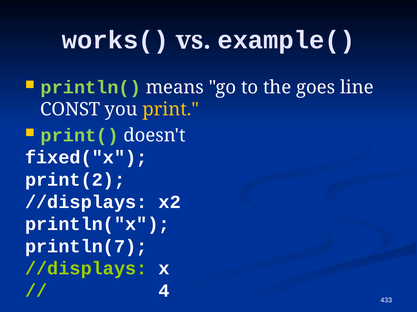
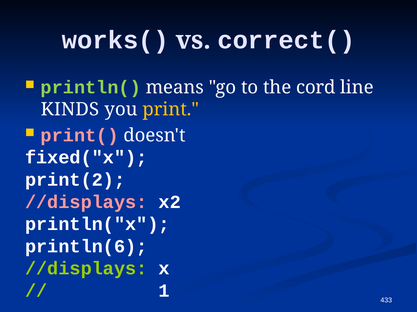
example(: example( -> correct(
goes: goes -> cord
CONST: CONST -> KINDS
print( colour: light green -> pink
//displays at (86, 202) colour: white -> pink
println(7: println(7 -> println(6
4: 4 -> 1
